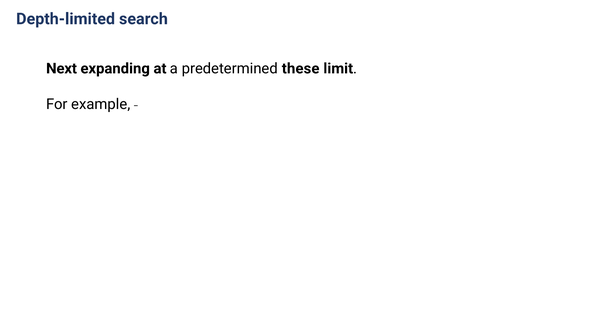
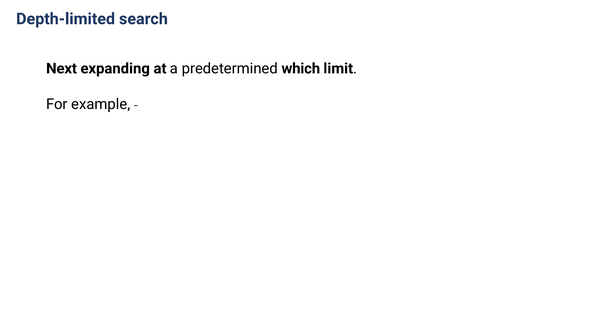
these: these -> which
